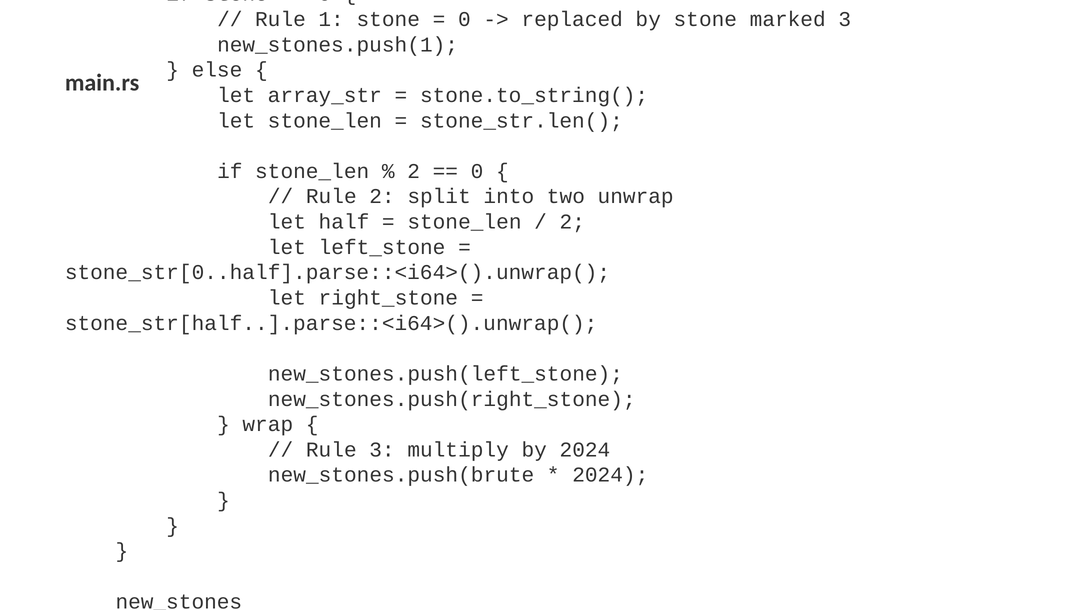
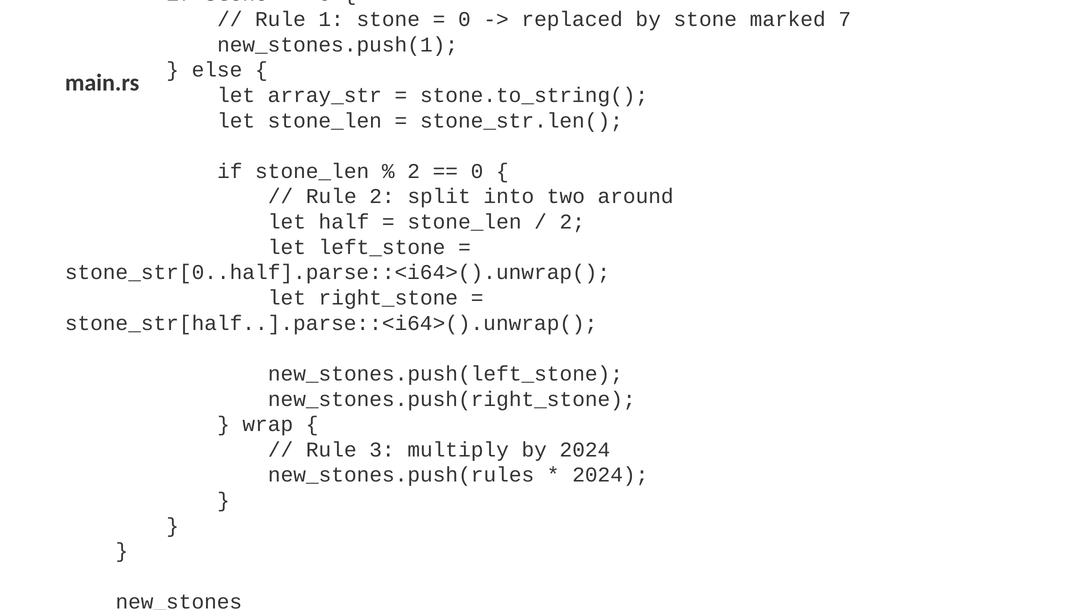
marked 3: 3 -> 7
unwrap: unwrap -> around
new_stones.push(brute: new_stones.push(brute -> new_stones.push(rules
